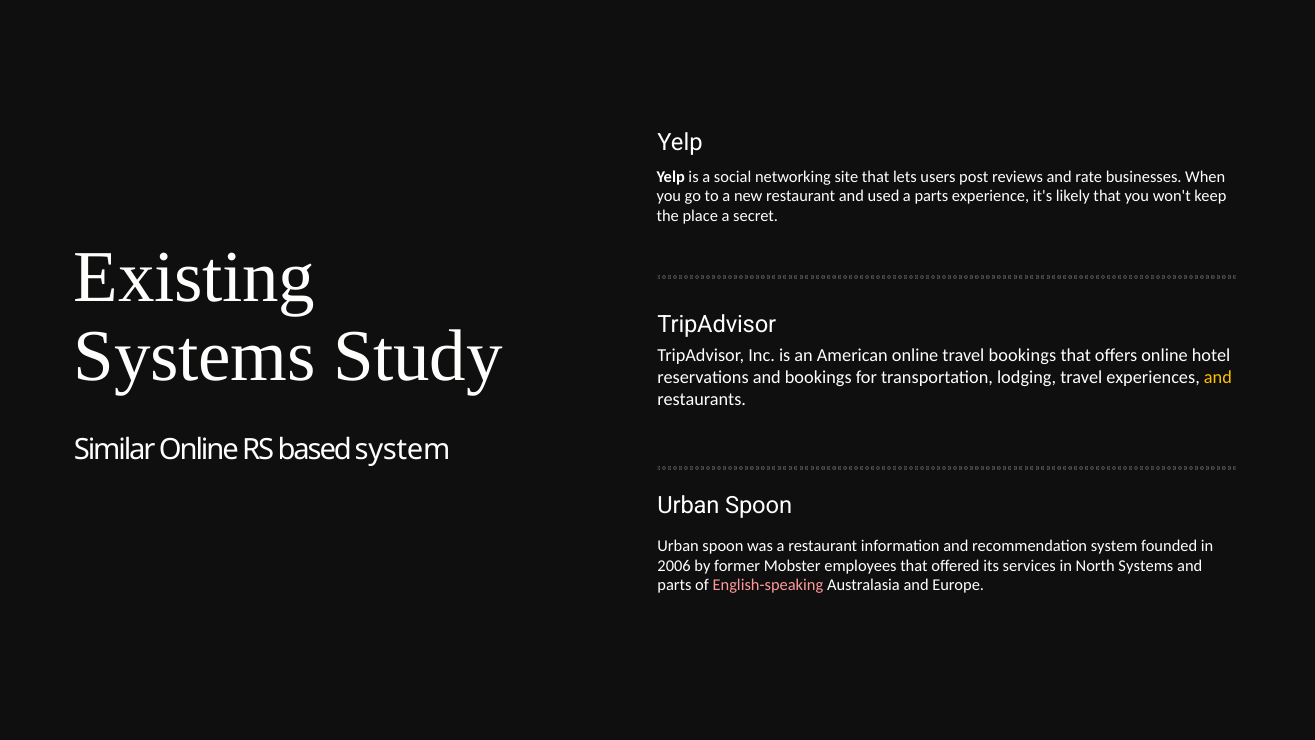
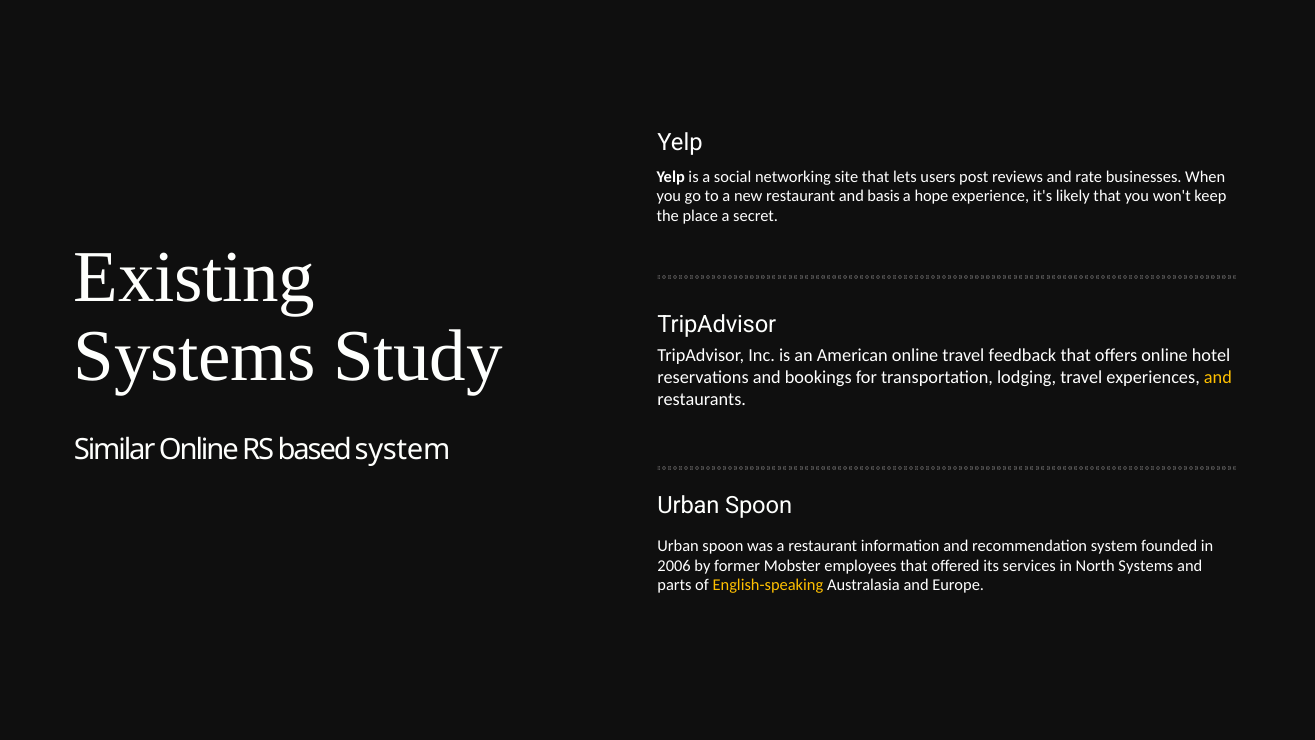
used: used -> basis
a parts: parts -> hope
travel bookings: bookings -> feedback
English-speaking colour: pink -> yellow
